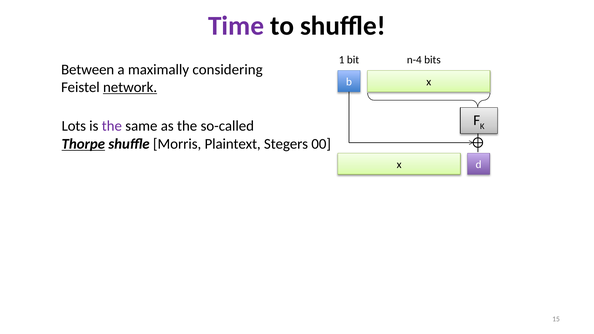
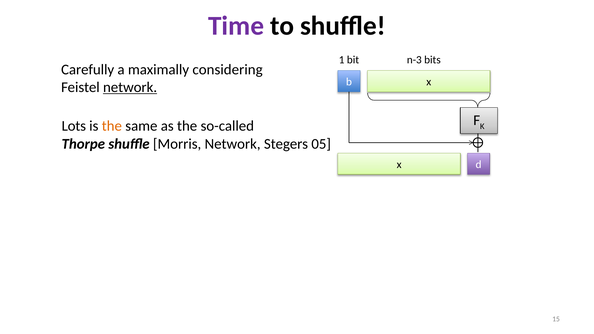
n-4: n-4 -> n-3
Between: Between -> Carefully
the at (112, 126) colour: purple -> orange
Thorpe underline: present -> none
Morris Plaintext: Plaintext -> Network
00: 00 -> 05
